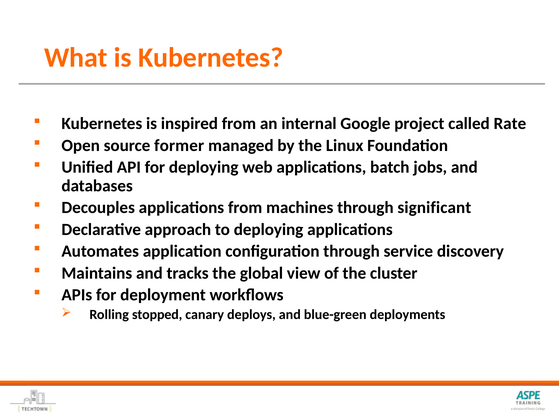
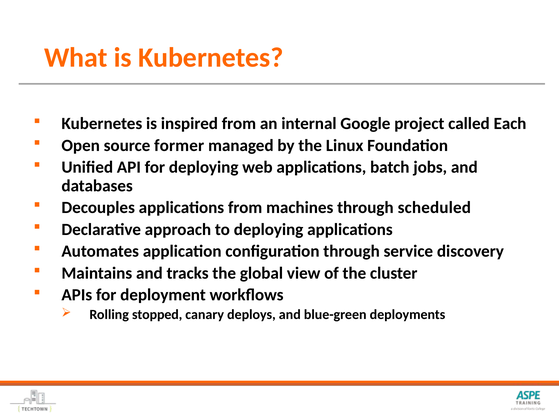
Rate: Rate -> Each
significant: significant -> scheduled
